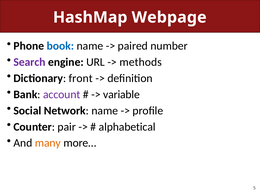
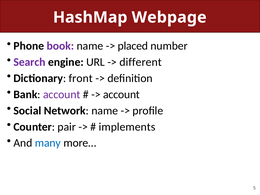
book colour: blue -> purple
paired: paired -> placed
methods: methods -> different
variable at (121, 94): variable -> account
alphabetical: alphabetical -> implements
many colour: orange -> blue
